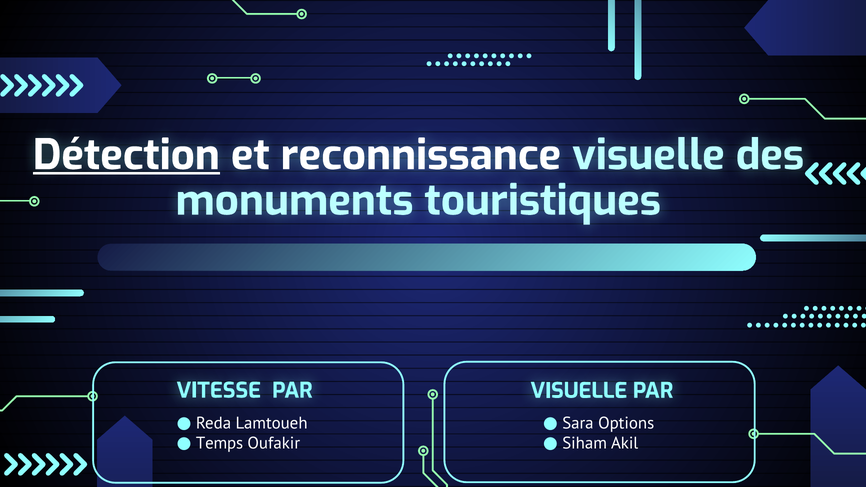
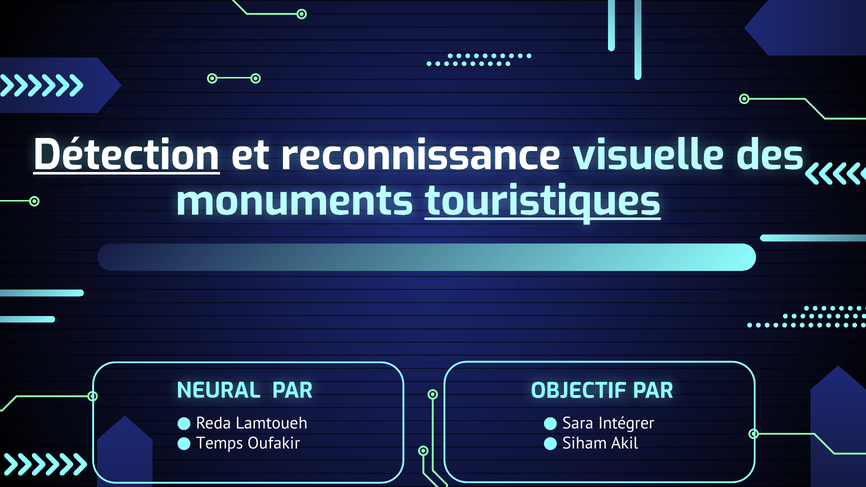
touristiques underline: none -> present
VITESSE: VITESSE -> NEURAL
PAR VISUELLE: VISUELLE -> OBJECTIF
Options: Options -> Intégrer
